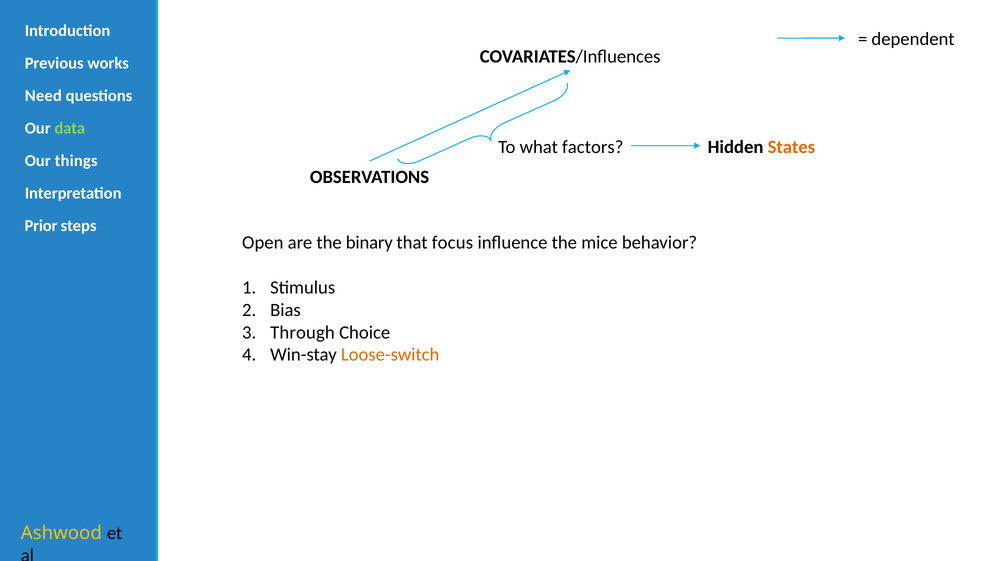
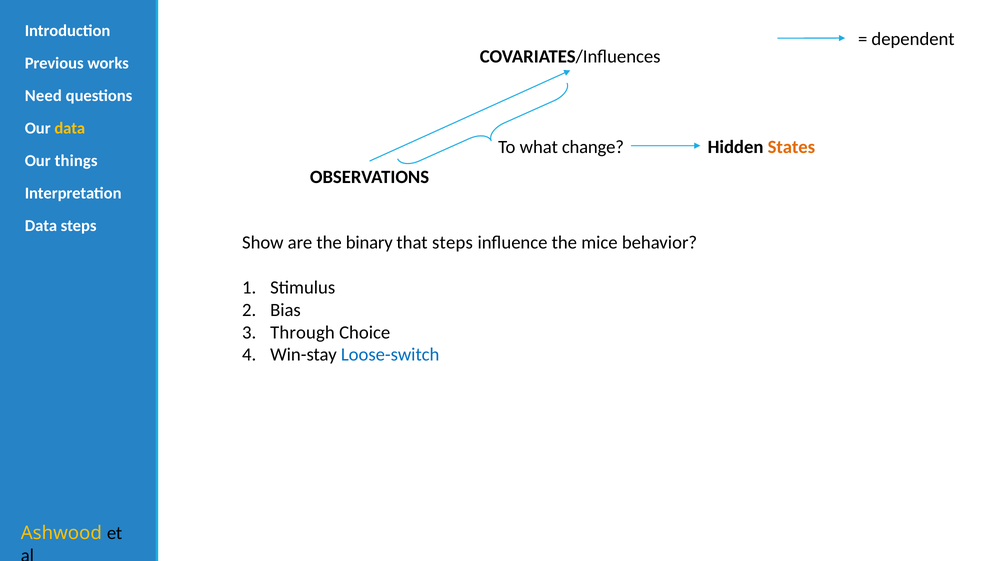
data at (70, 128) colour: light green -> yellow
factors: factors -> change
Prior at (41, 226): Prior -> Data
Open: Open -> Show
that focus: focus -> steps
Loose-switch colour: orange -> blue
